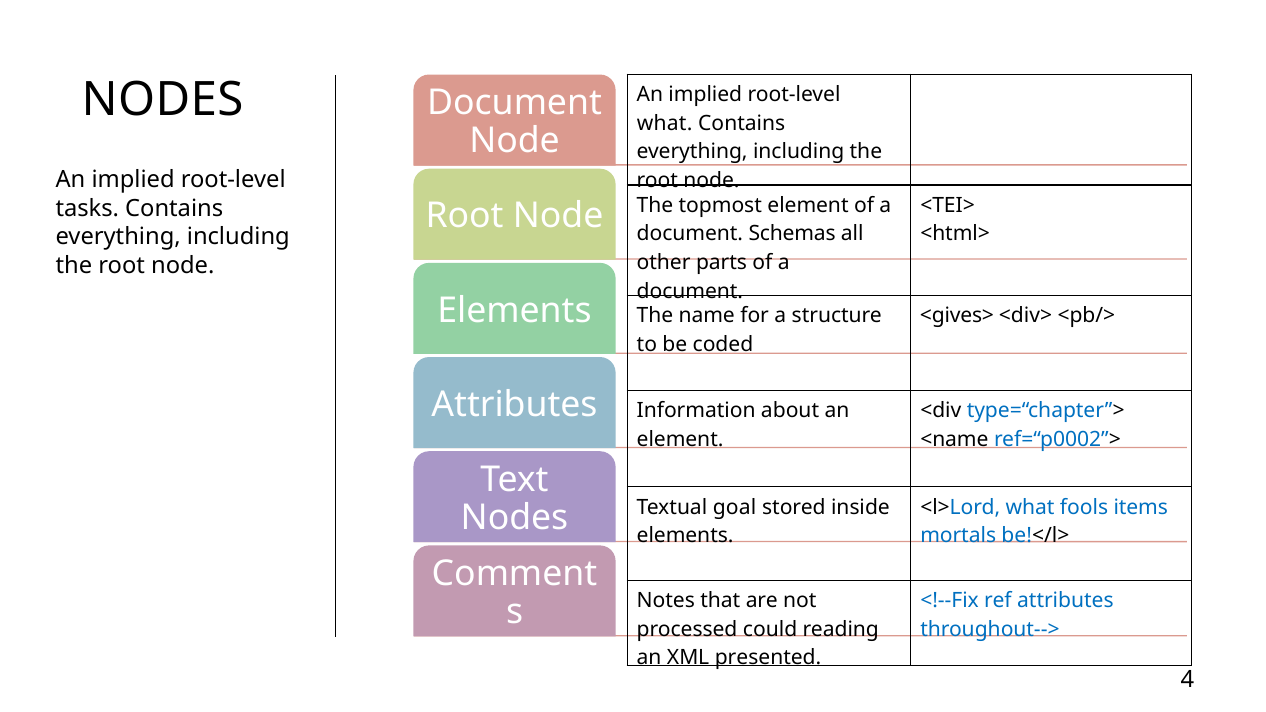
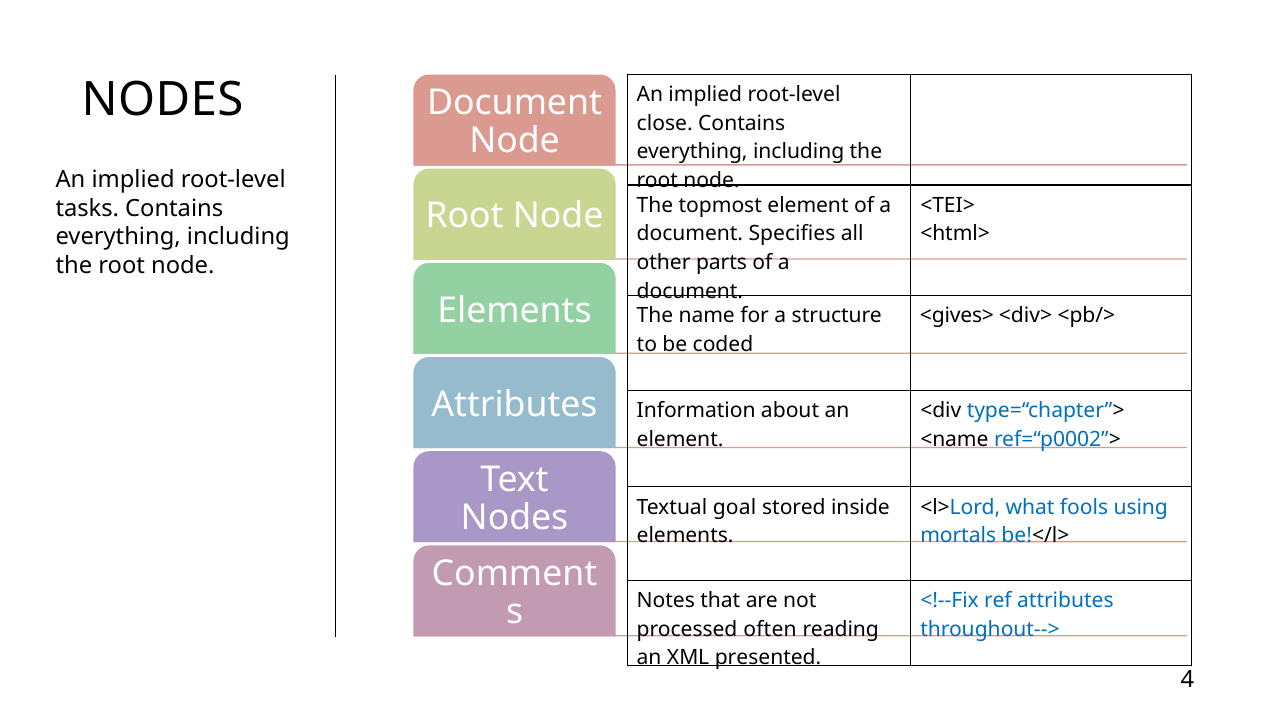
what at (665, 123): what -> close
Schemas: Schemas -> Specifies
items: items -> using
could: could -> often
